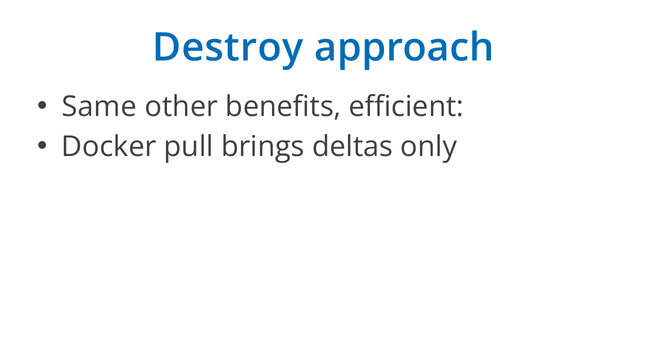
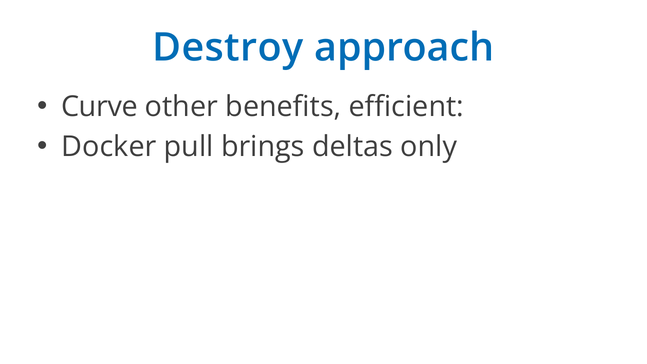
Same: Same -> Curve
